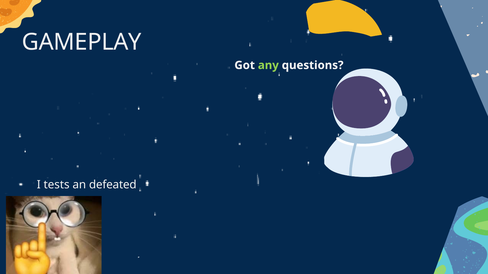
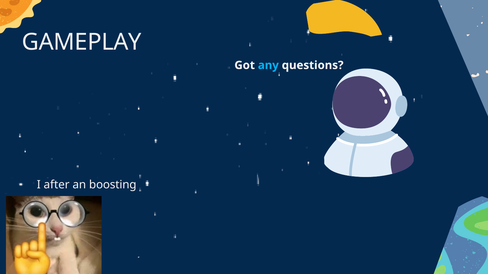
any colour: light green -> light blue
tests: tests -> after
defeated: defeated -> boosting
